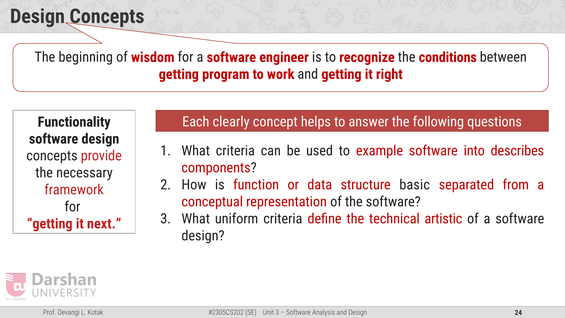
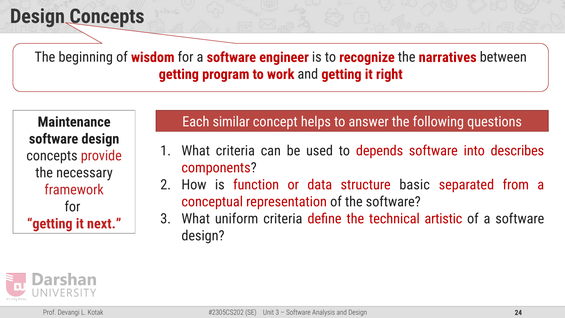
conditions: conditions -> narratives
clearly: clearly -> similar
Functionality: Functionality -> Maintenance
example: example -> depends
